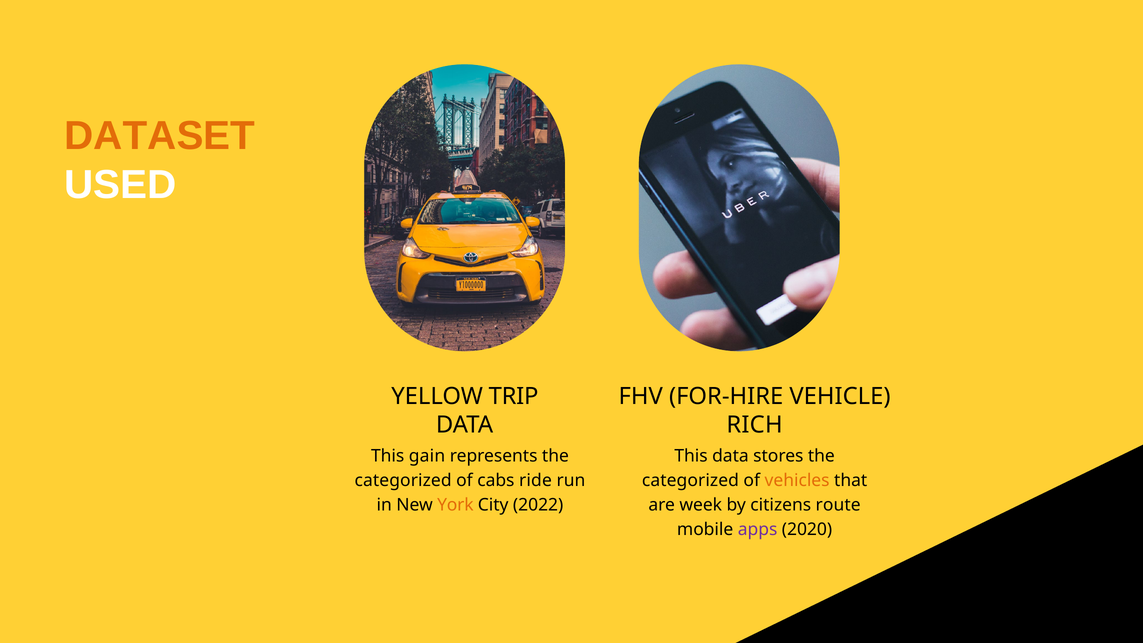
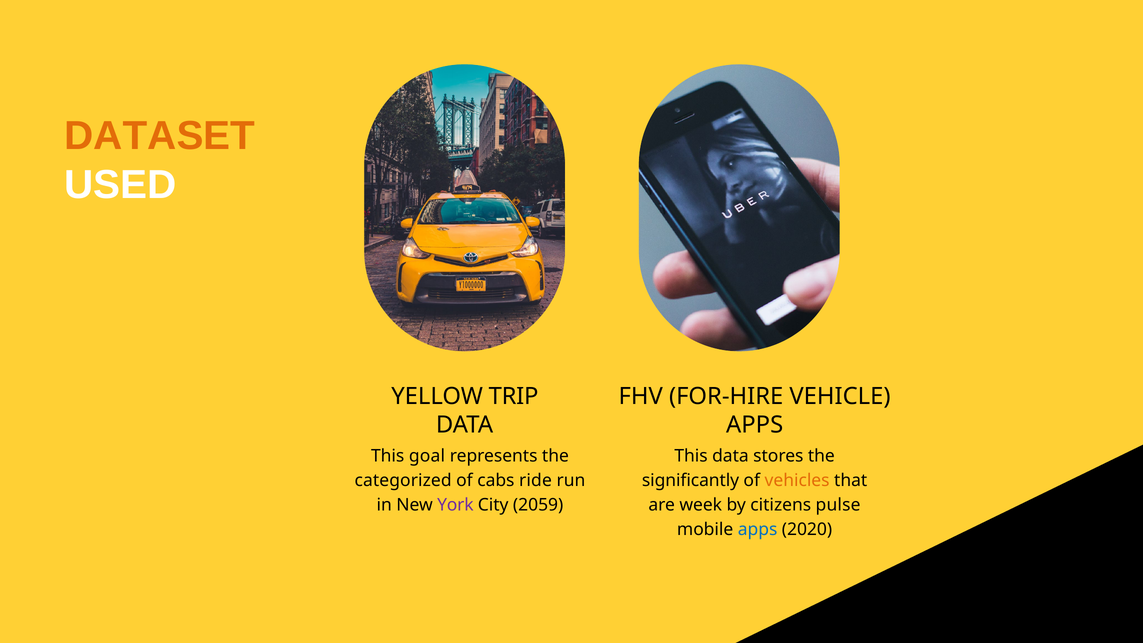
RICH at (755, 425): RICH -> APPS
gain: gain -> goal
categorized at (690, 481): categorized -> significantly
York colour: orange -> purple
2022: 2022 -> 2059
route: route -> pulse
apps at (758, 529) colour: purple -> blue
